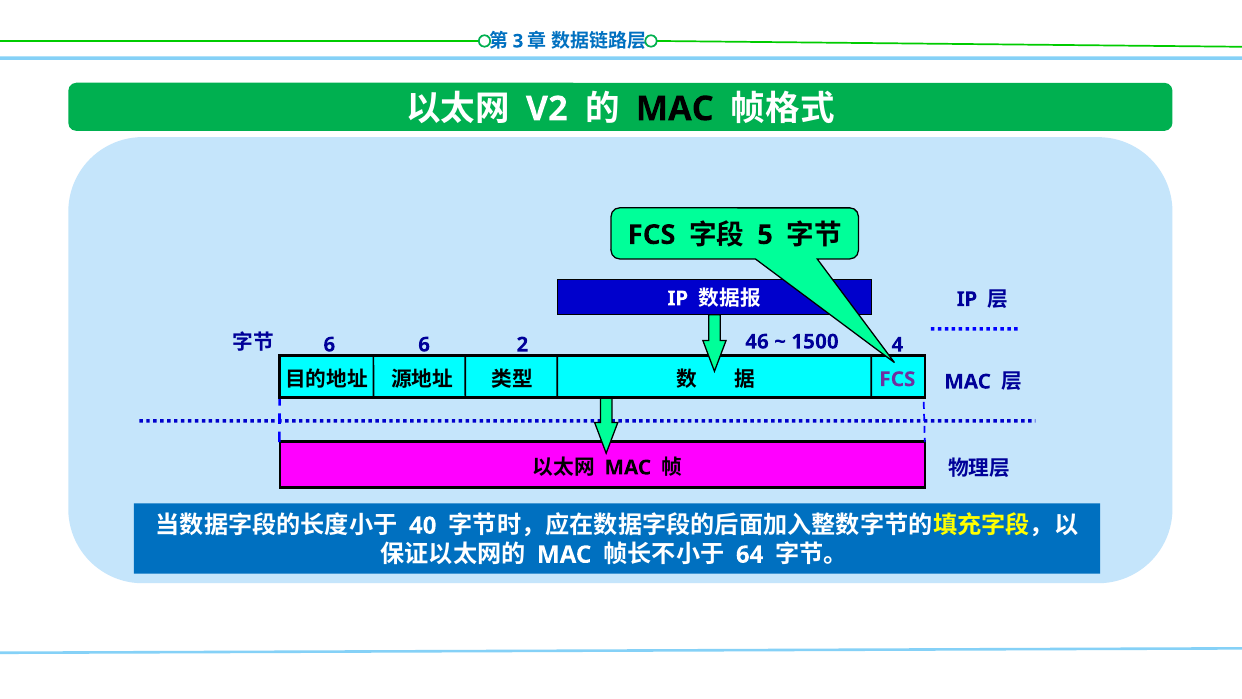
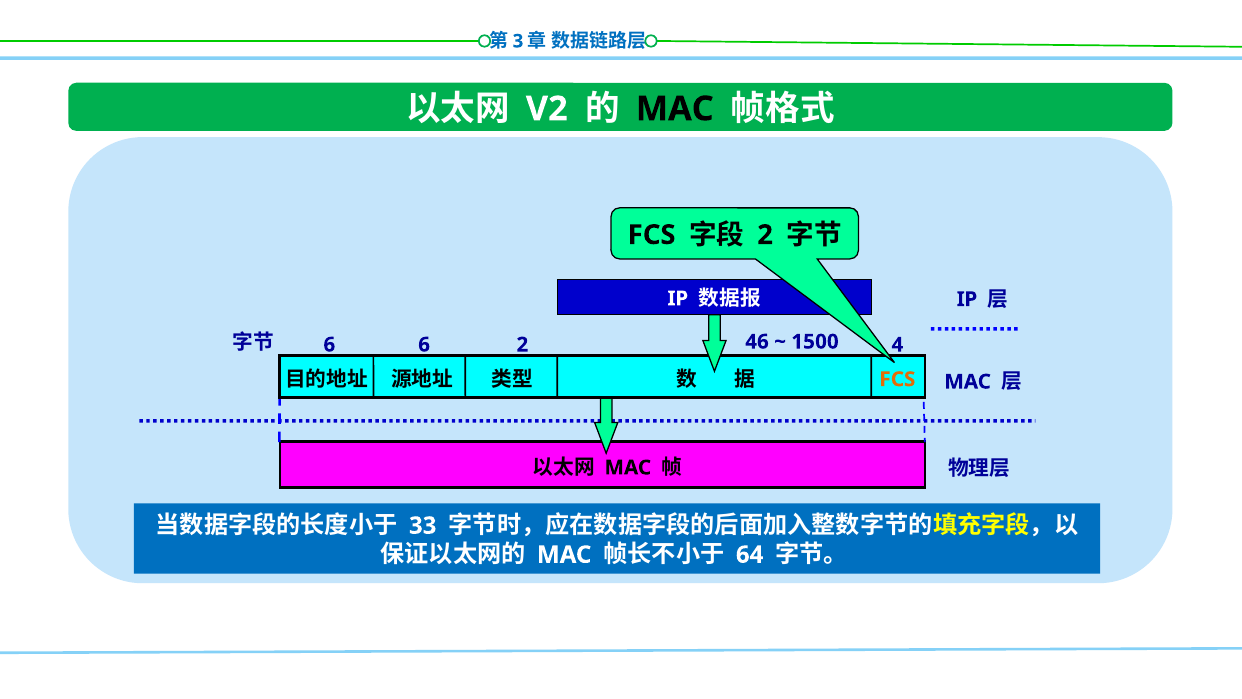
5 at (765, 235): 5 -> 2
FCS at (897, 379) colour: purple -> orange
40: 40 -> 33
